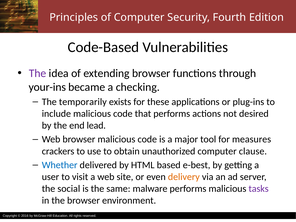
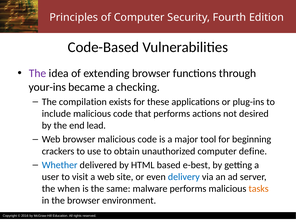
temporarily: temporarily -> compilation
measures: measures -> beginning
clause: clause -> define
delivery colour: orange -> blue
social: social -> when
tasks colour: purple -> orange
